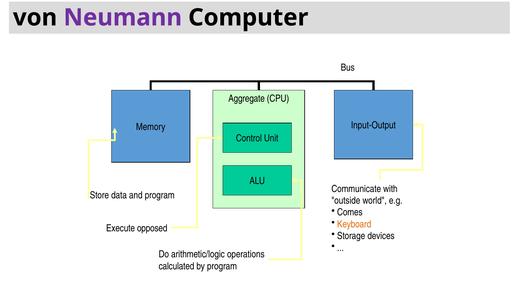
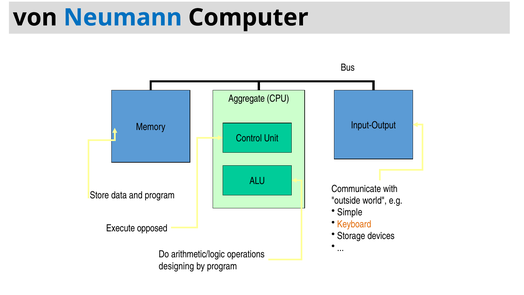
Neumann colour: purple -> blue
Comes: Comes -> Simple
calculated: calculated -> designing
